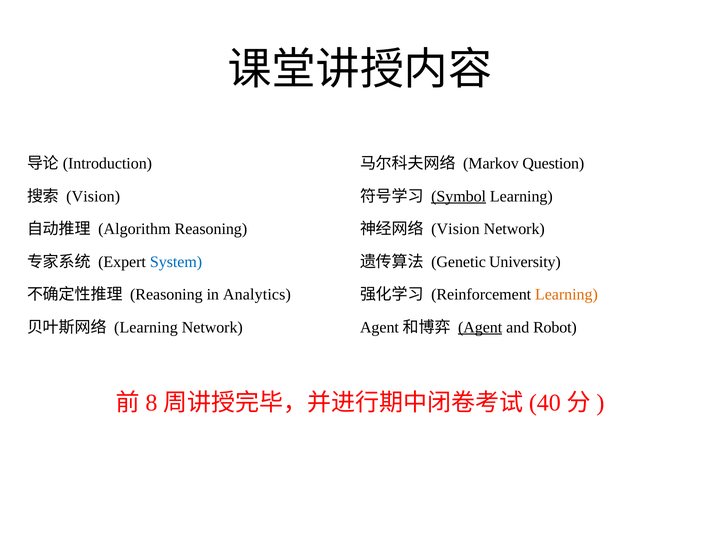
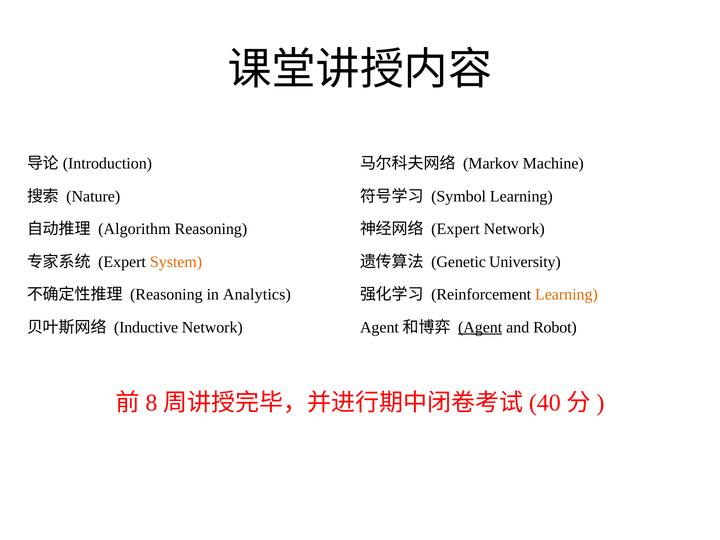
Question: Question -> Machine
Vision at (93, 196): Vision -> Nature
Symbol underline: present -> none
Vision at (455, 229): Vision -> Expert
System colour: blue -> orange
Learning at (146, 327): Learning -> Inductive
